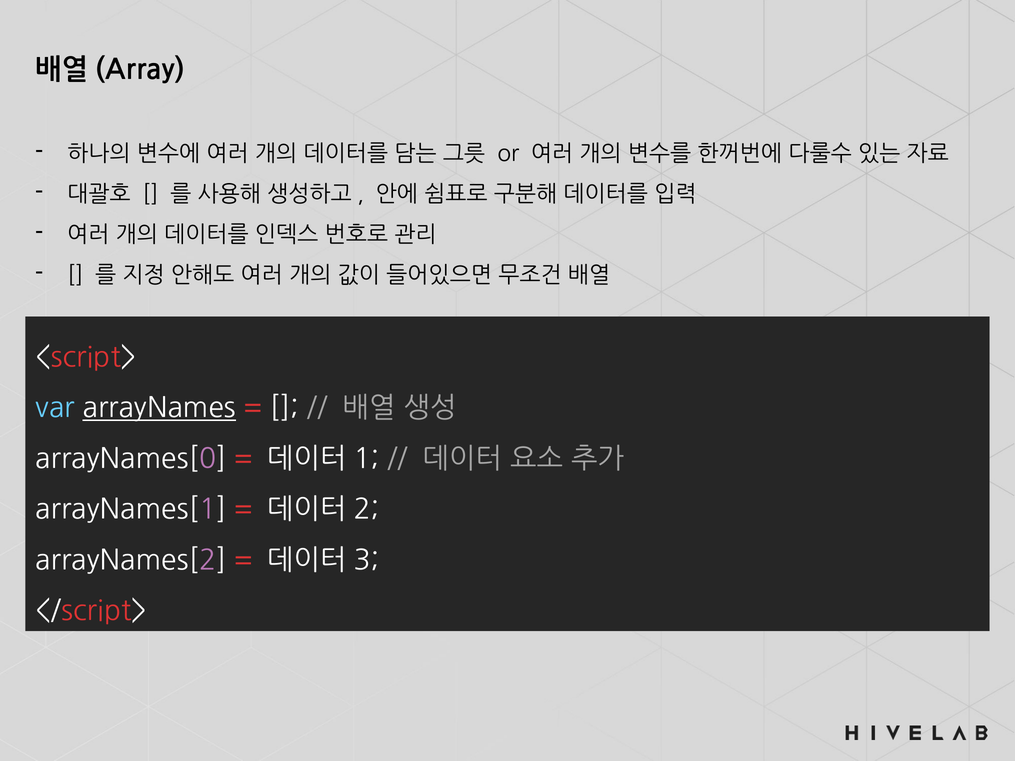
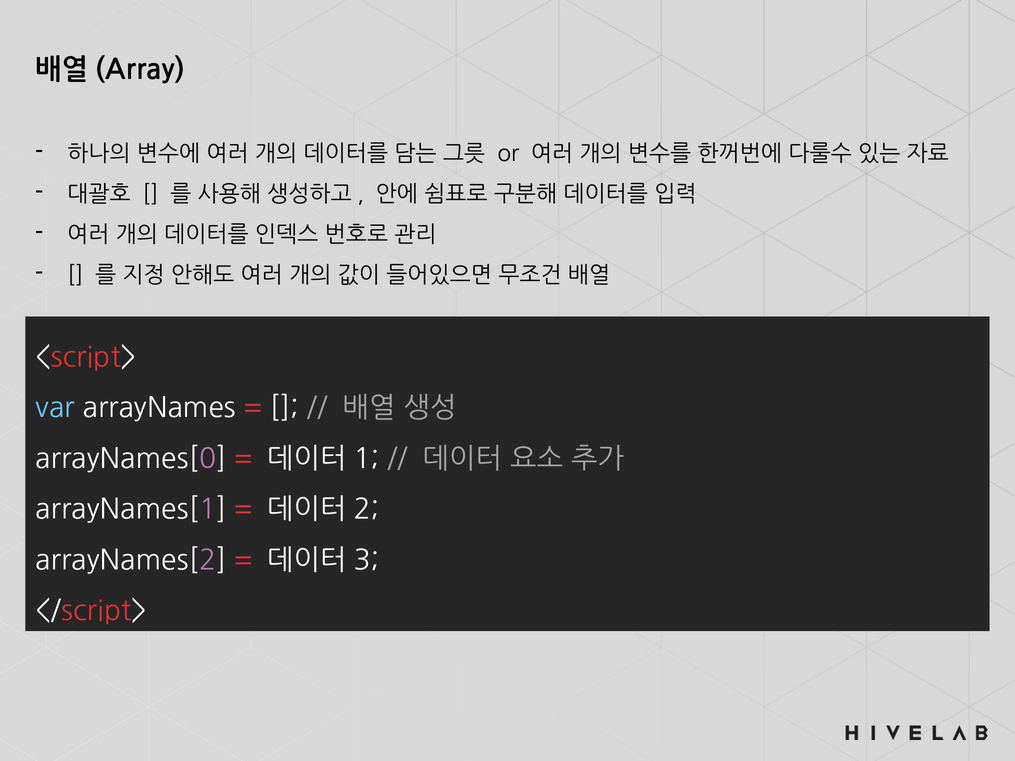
arrayNames underline: present -> none
